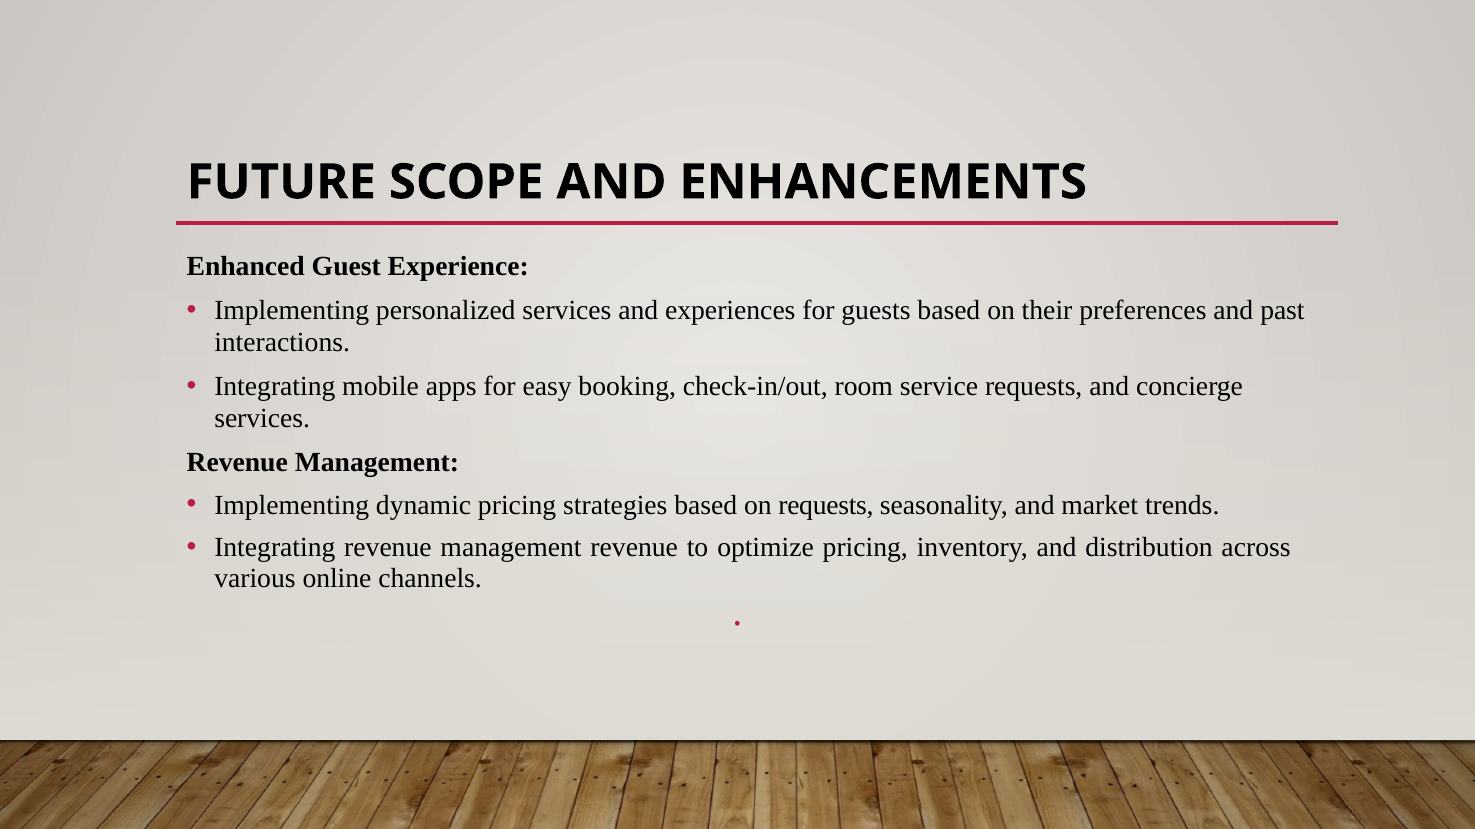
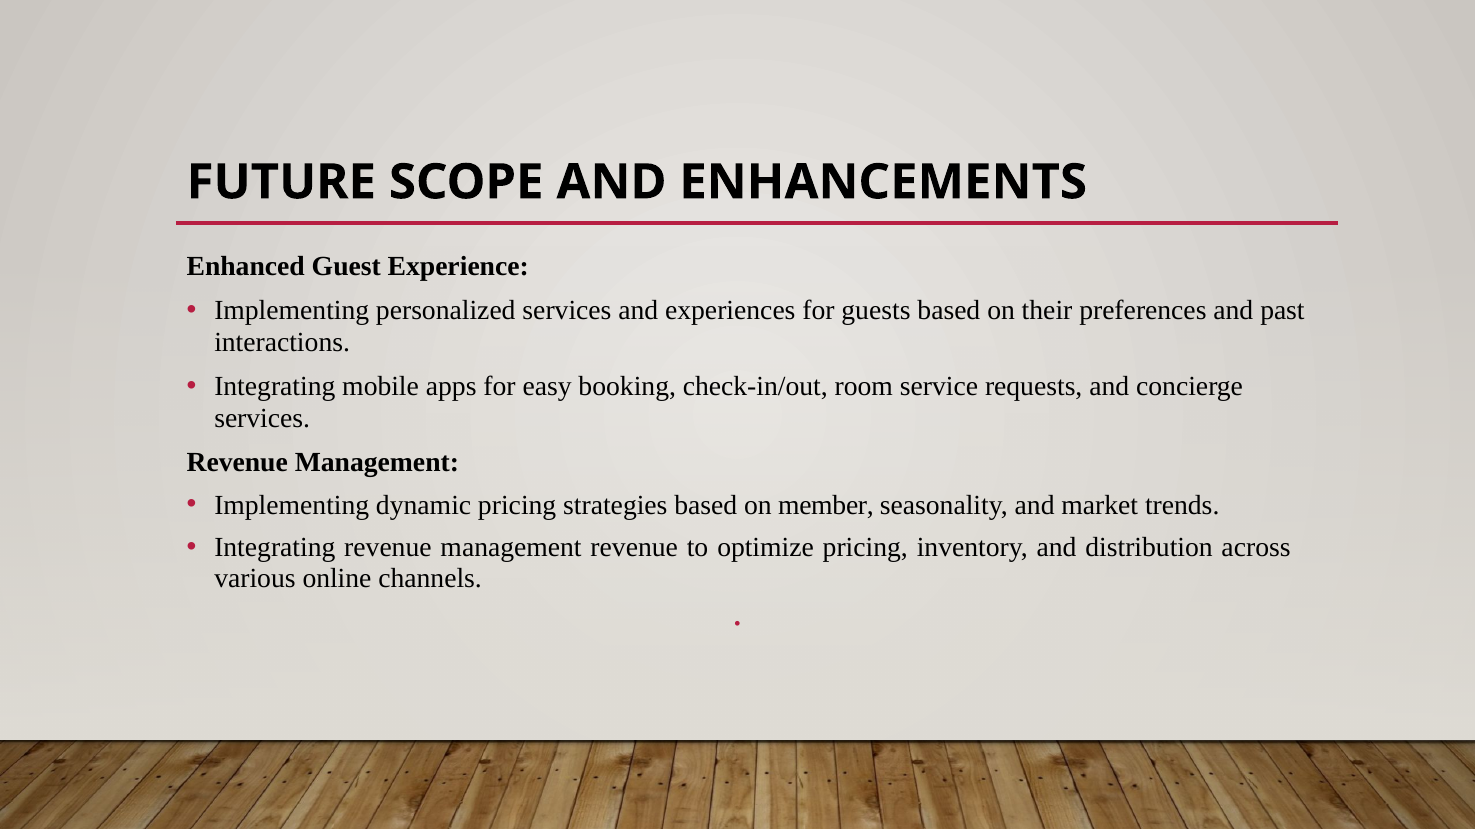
on requests: requests -> member
